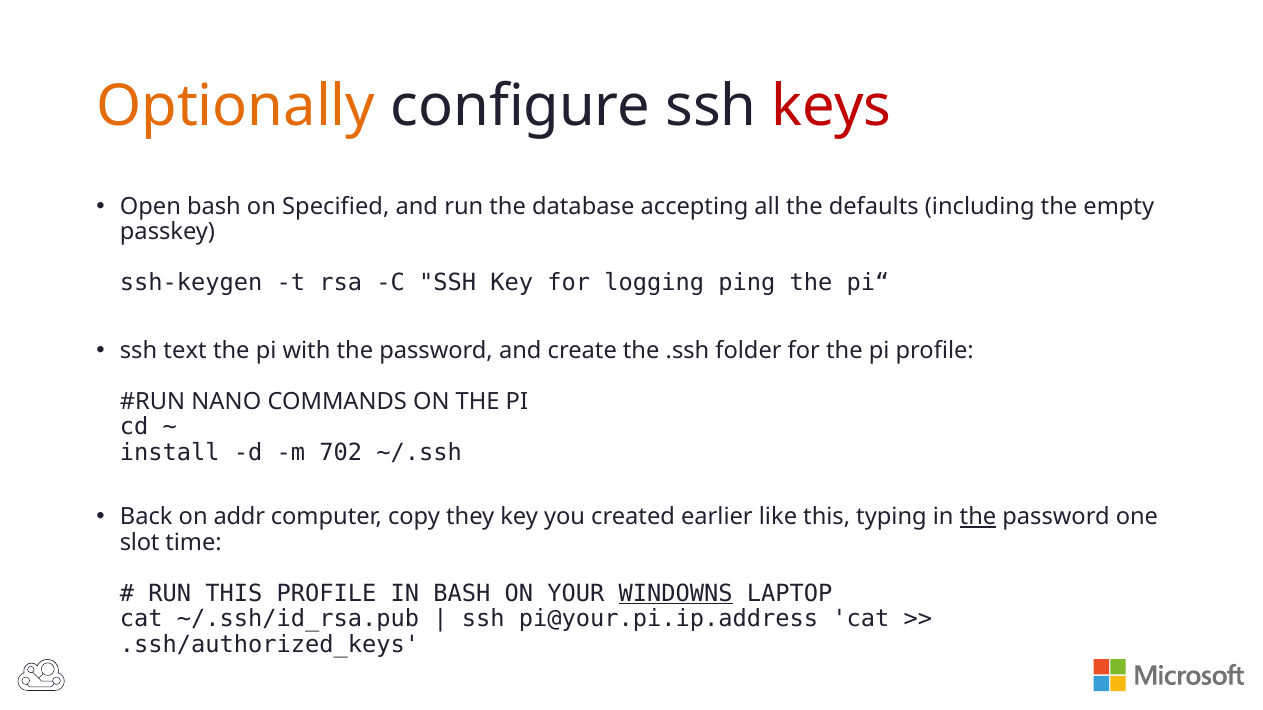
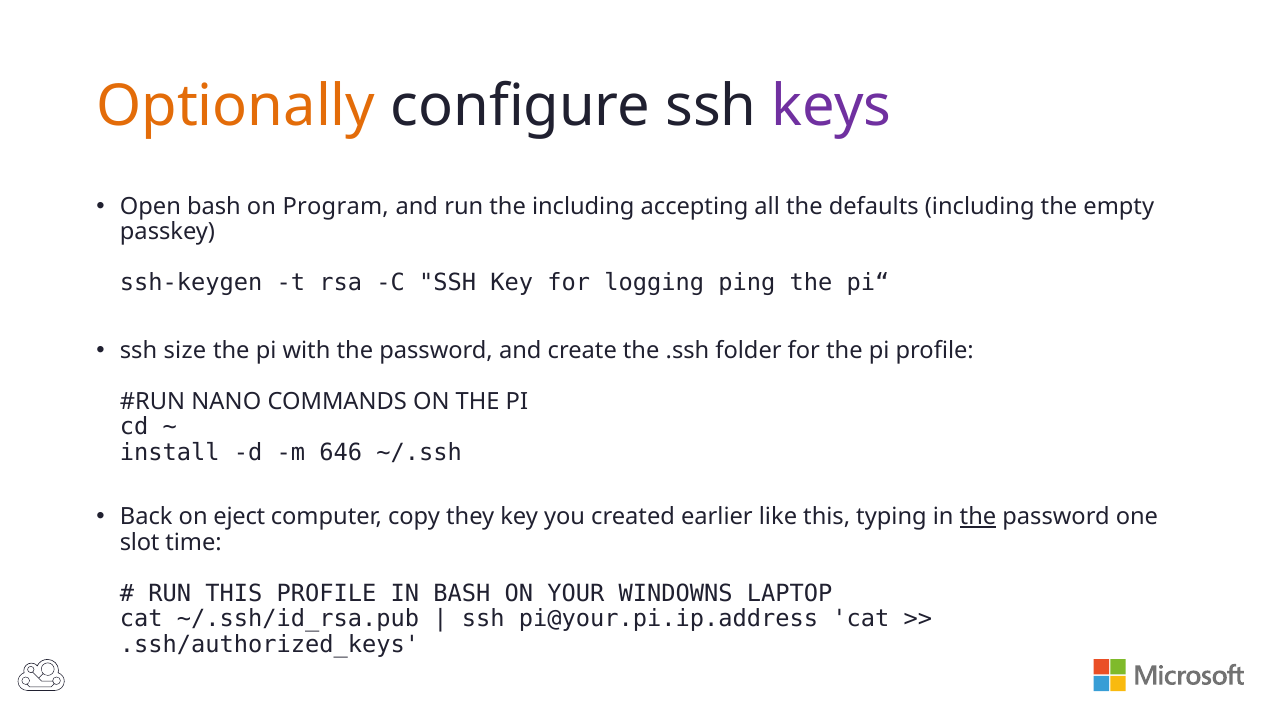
keys colour: red -> purple
Specified: Specified -> Program
the database: database -> including
text: text -> size
702: 702 -> 646
addr: addr -> eject
WINDOWNS underline: present -> none
